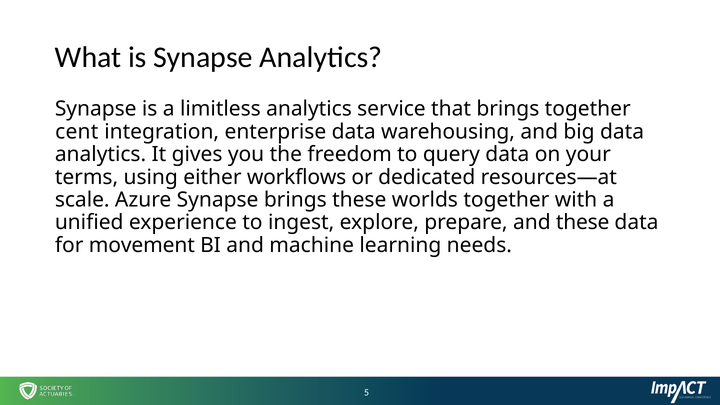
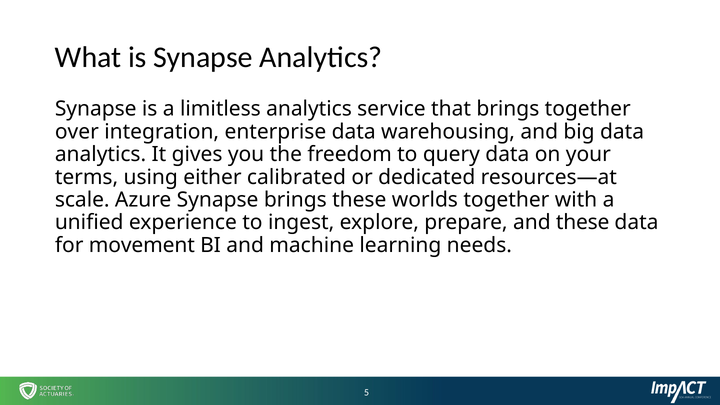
cent: cent -> over
workflows: workflows -> calibrated
